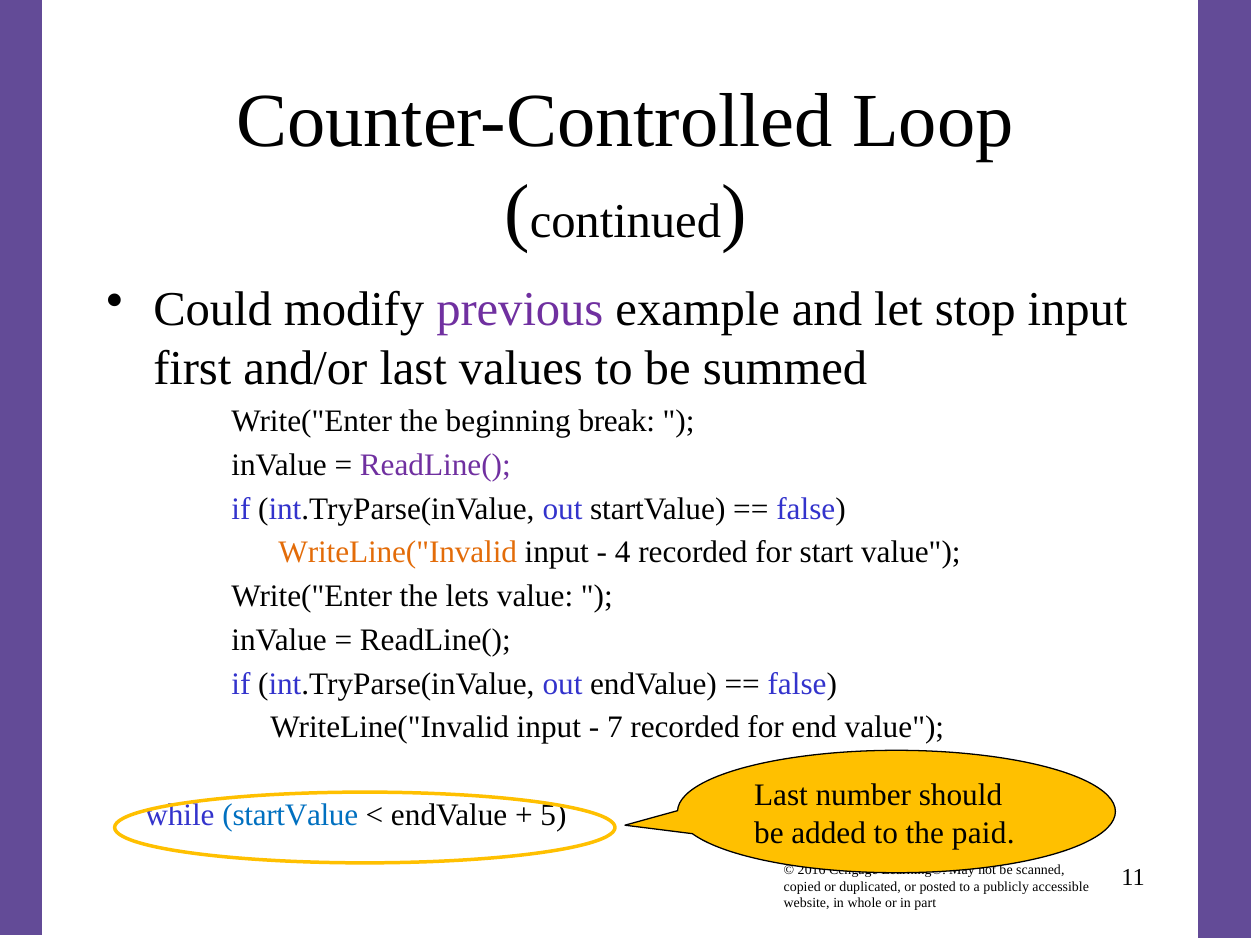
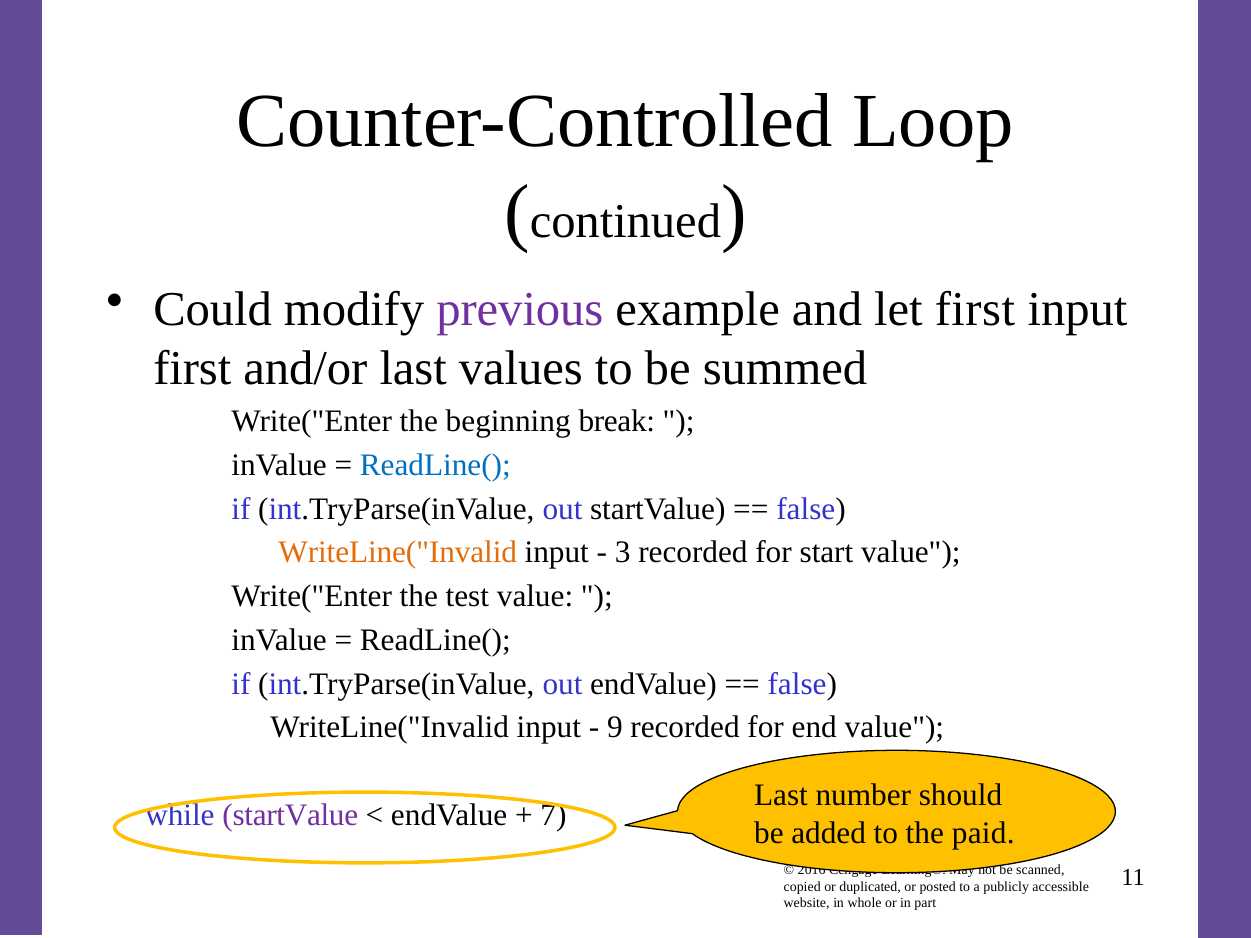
let stop: stop -> first
ReadLine( at (435, 465) colour: purple -> blue
4: 4 -> 3
lets: lets -> test
7: 7 -> 9
startValue at (290, 815) colour: blue -> purple
5: 5 -> 7
